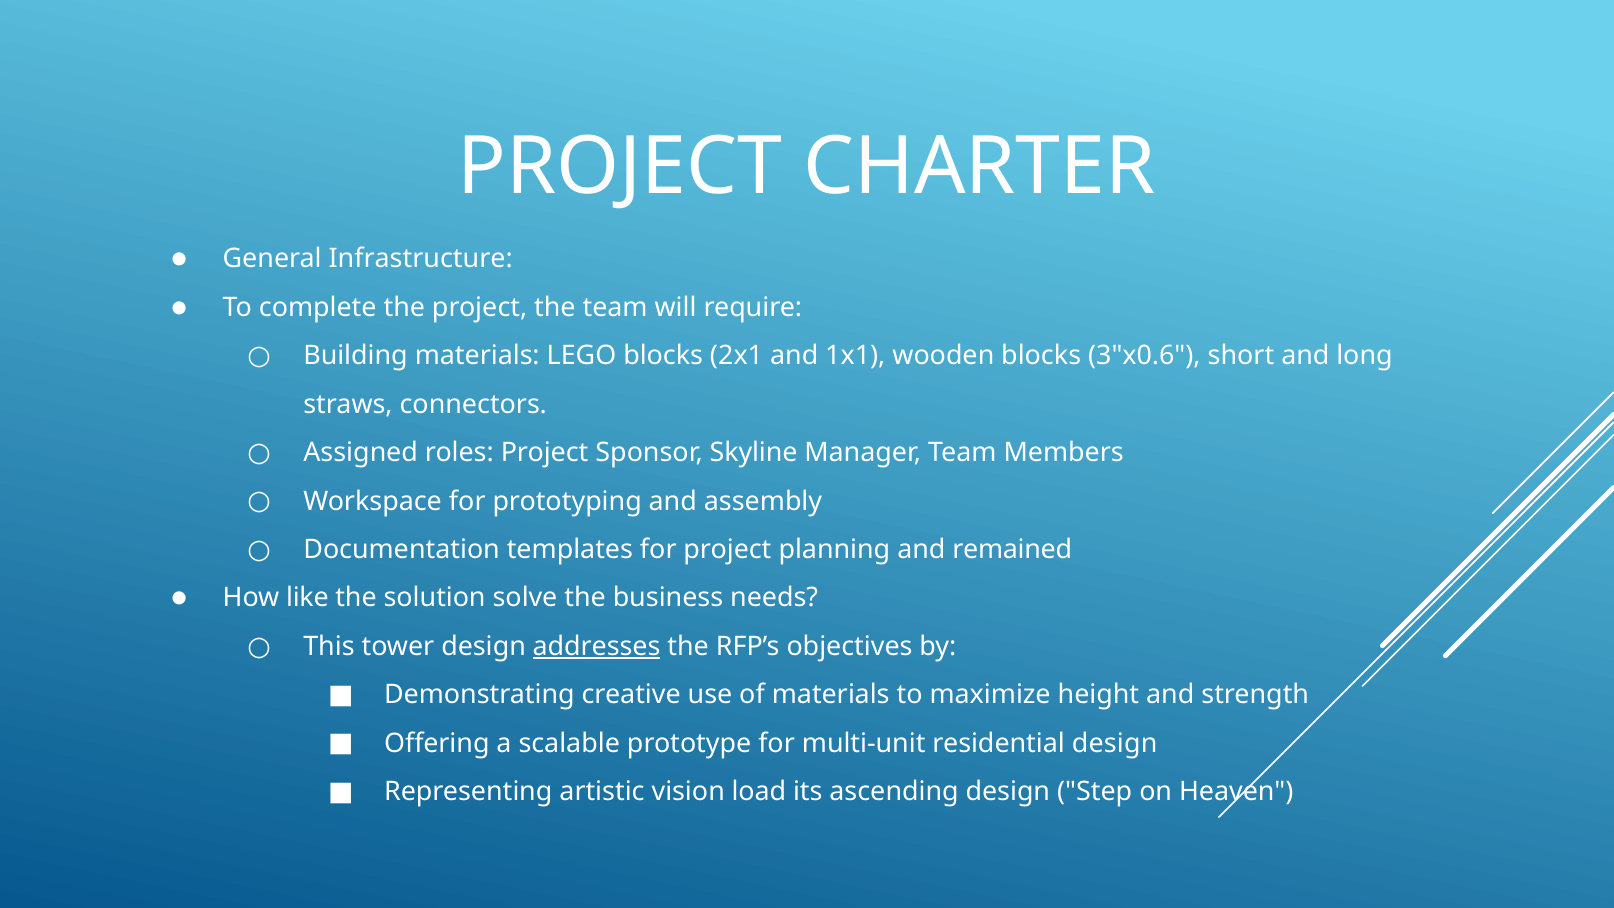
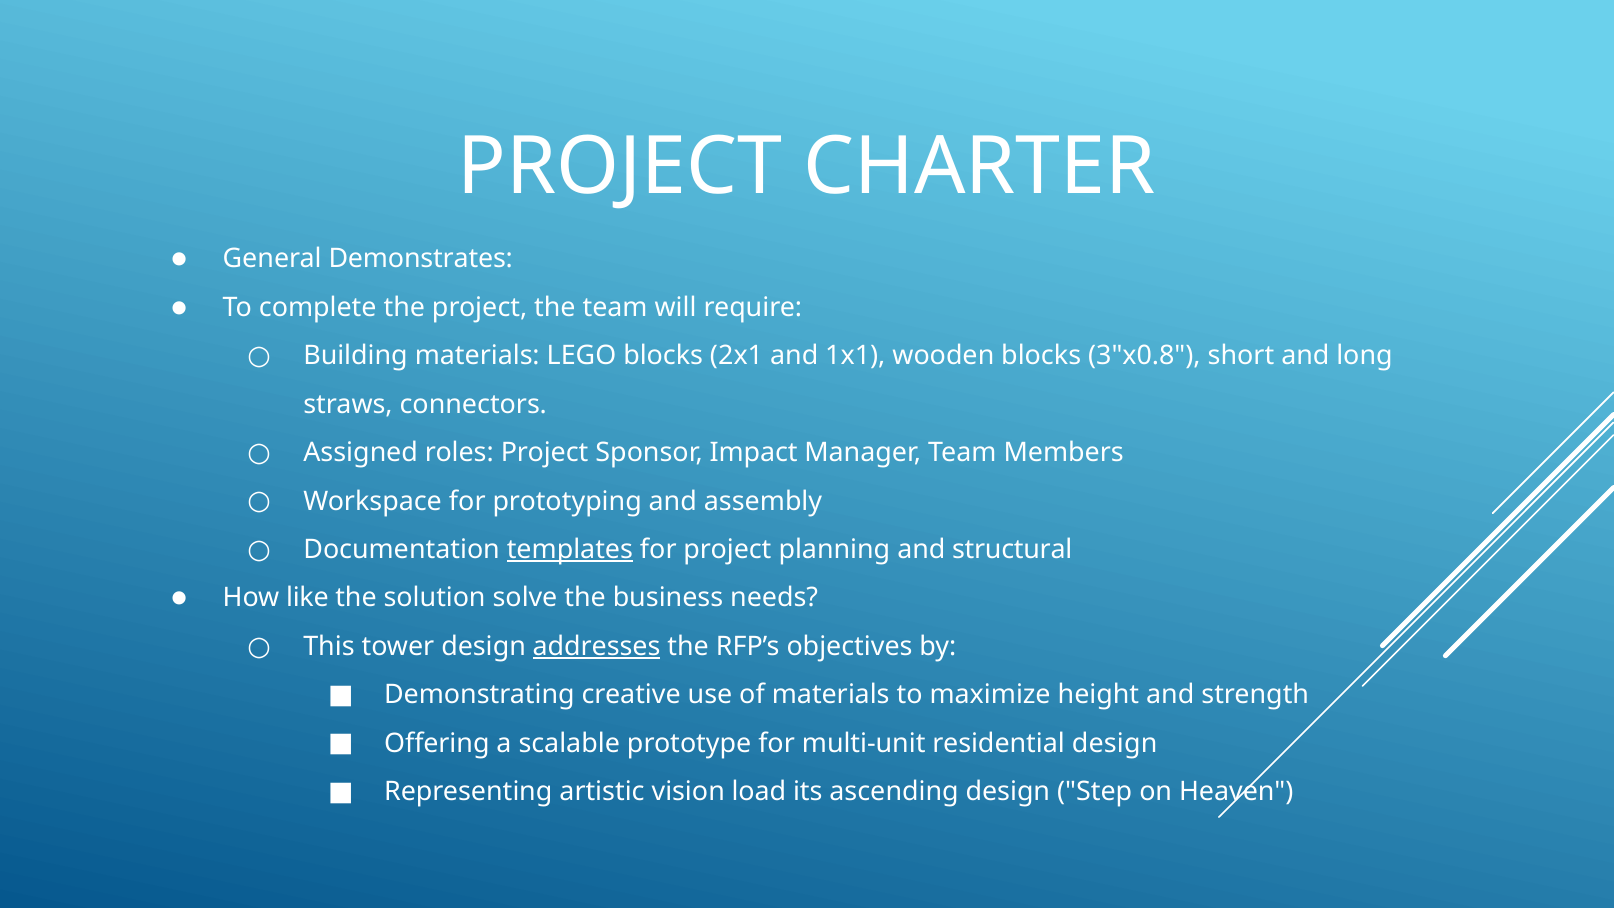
Infrastructure: Infrastructure -> Demonstrates
3"x0.6: 3"x0.6 -> 3"x0.8
Skyline: Skyline -> Impact
templates underline: none -> present
remained: remained -> structural
